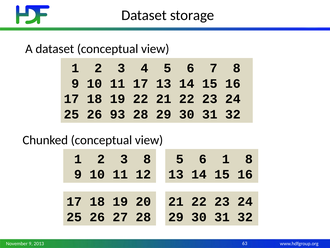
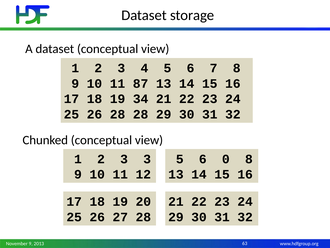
11 17: 17 -> 87
19 22: 22 -> 34
26 93: 93 -> 28
3 8: 8 -> 3
6 1: 1 -> 0
